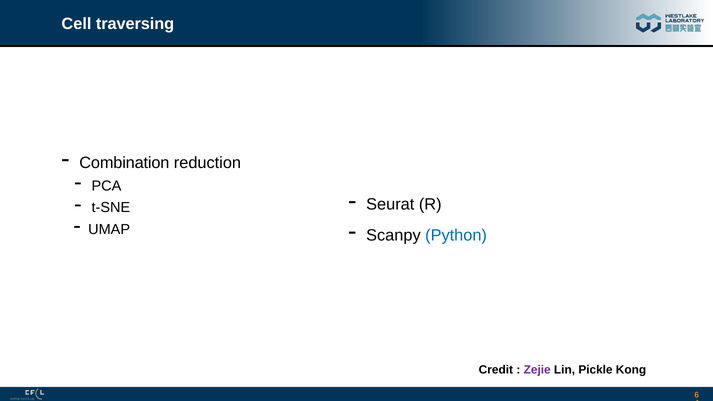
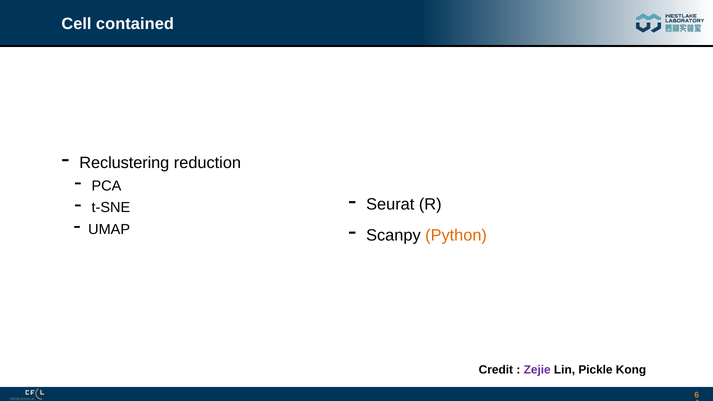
traversing: traversing -> contained
Combination: Combination -> Reclustering
Python colour: blue -> orange
